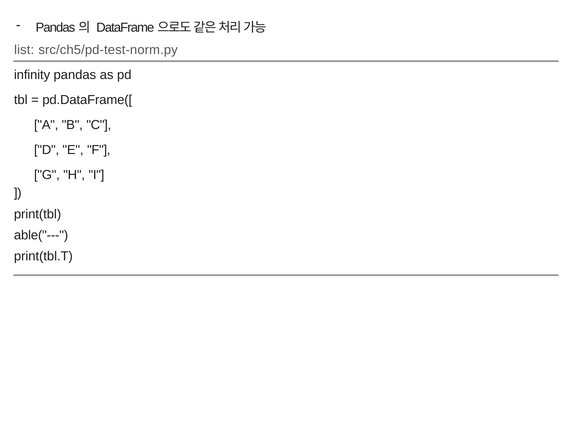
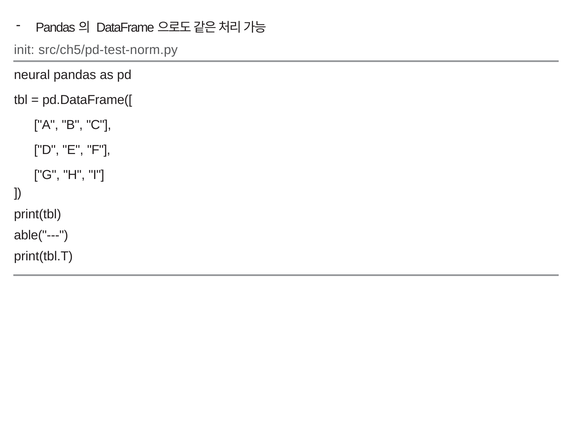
list: list -> init
infinity: infinity -> neural
